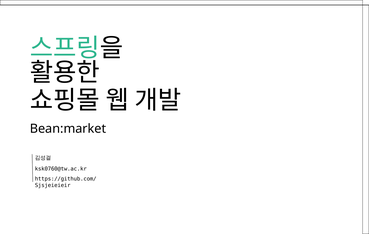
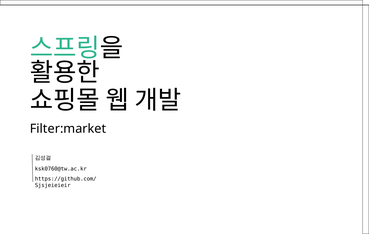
Bean:market: Bean:market -> Filter:market
